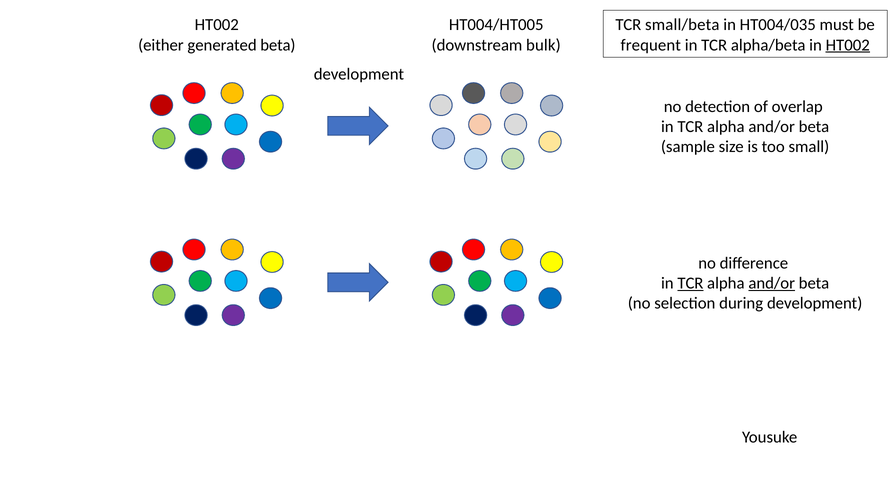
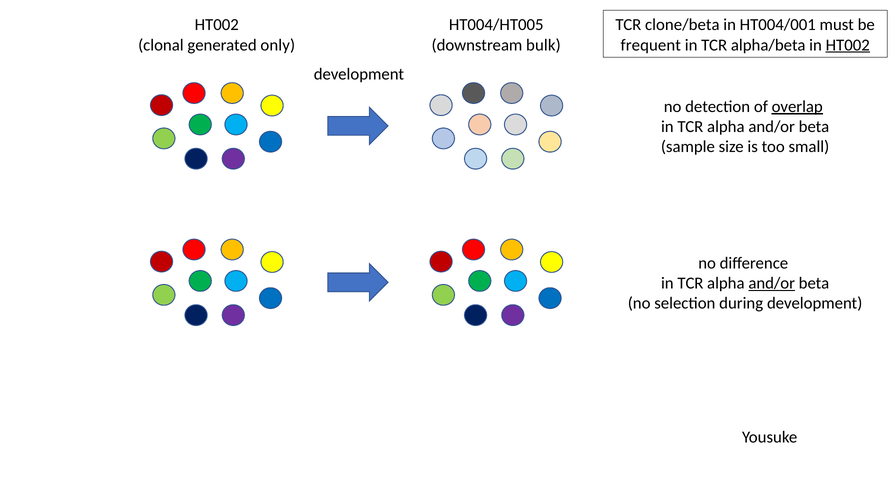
small/beta: small/beta -> clone/beta
HT004/035: HT004/035 -> HT004/001
either: either -> clonal
generated beta: beta -> only
overlap underline: none -> present
TCR at (690, 283) underline: present -> none
